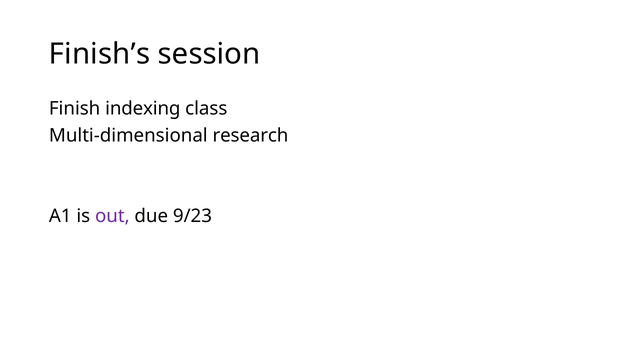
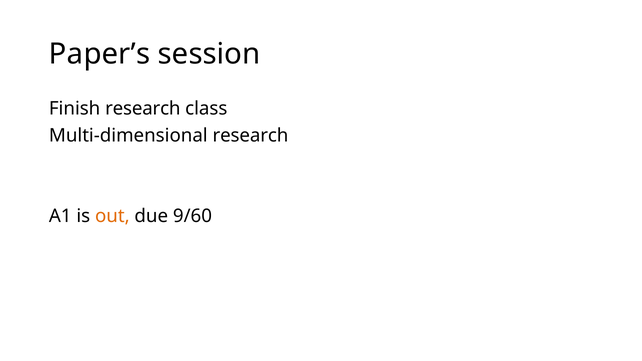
Finish’s: Finish’s -> Paper’s
Finish indexing: indexing -> research
out colour: purple -> orange
9/23: 9/23 -> 9/60
